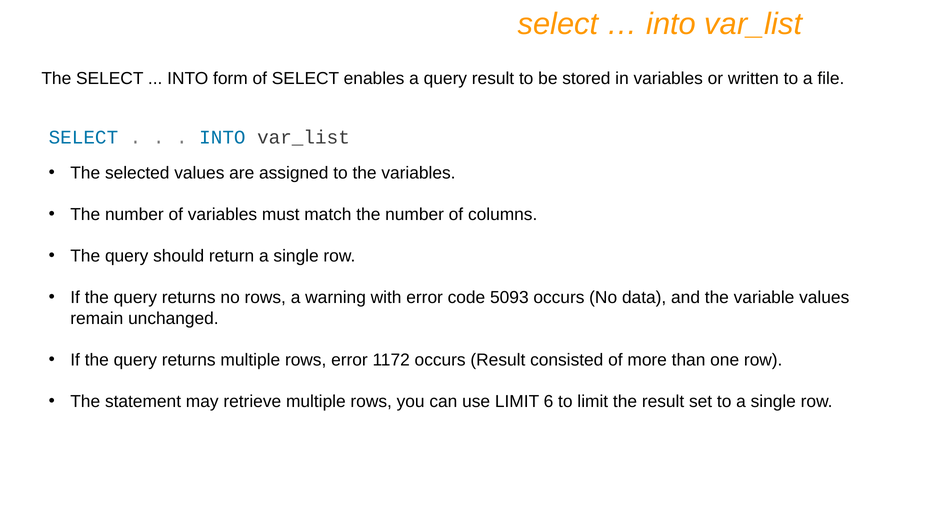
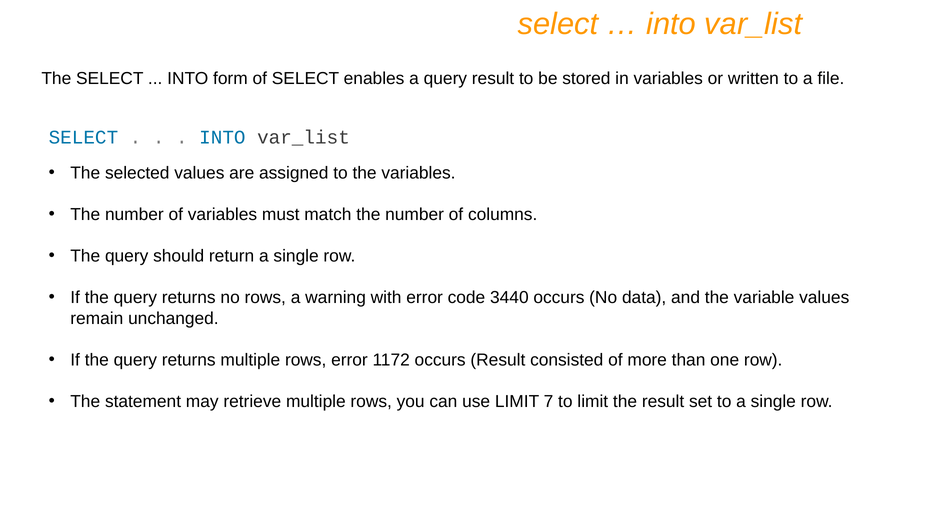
5093: 5093 -> 3440
6: 6 -> 7
